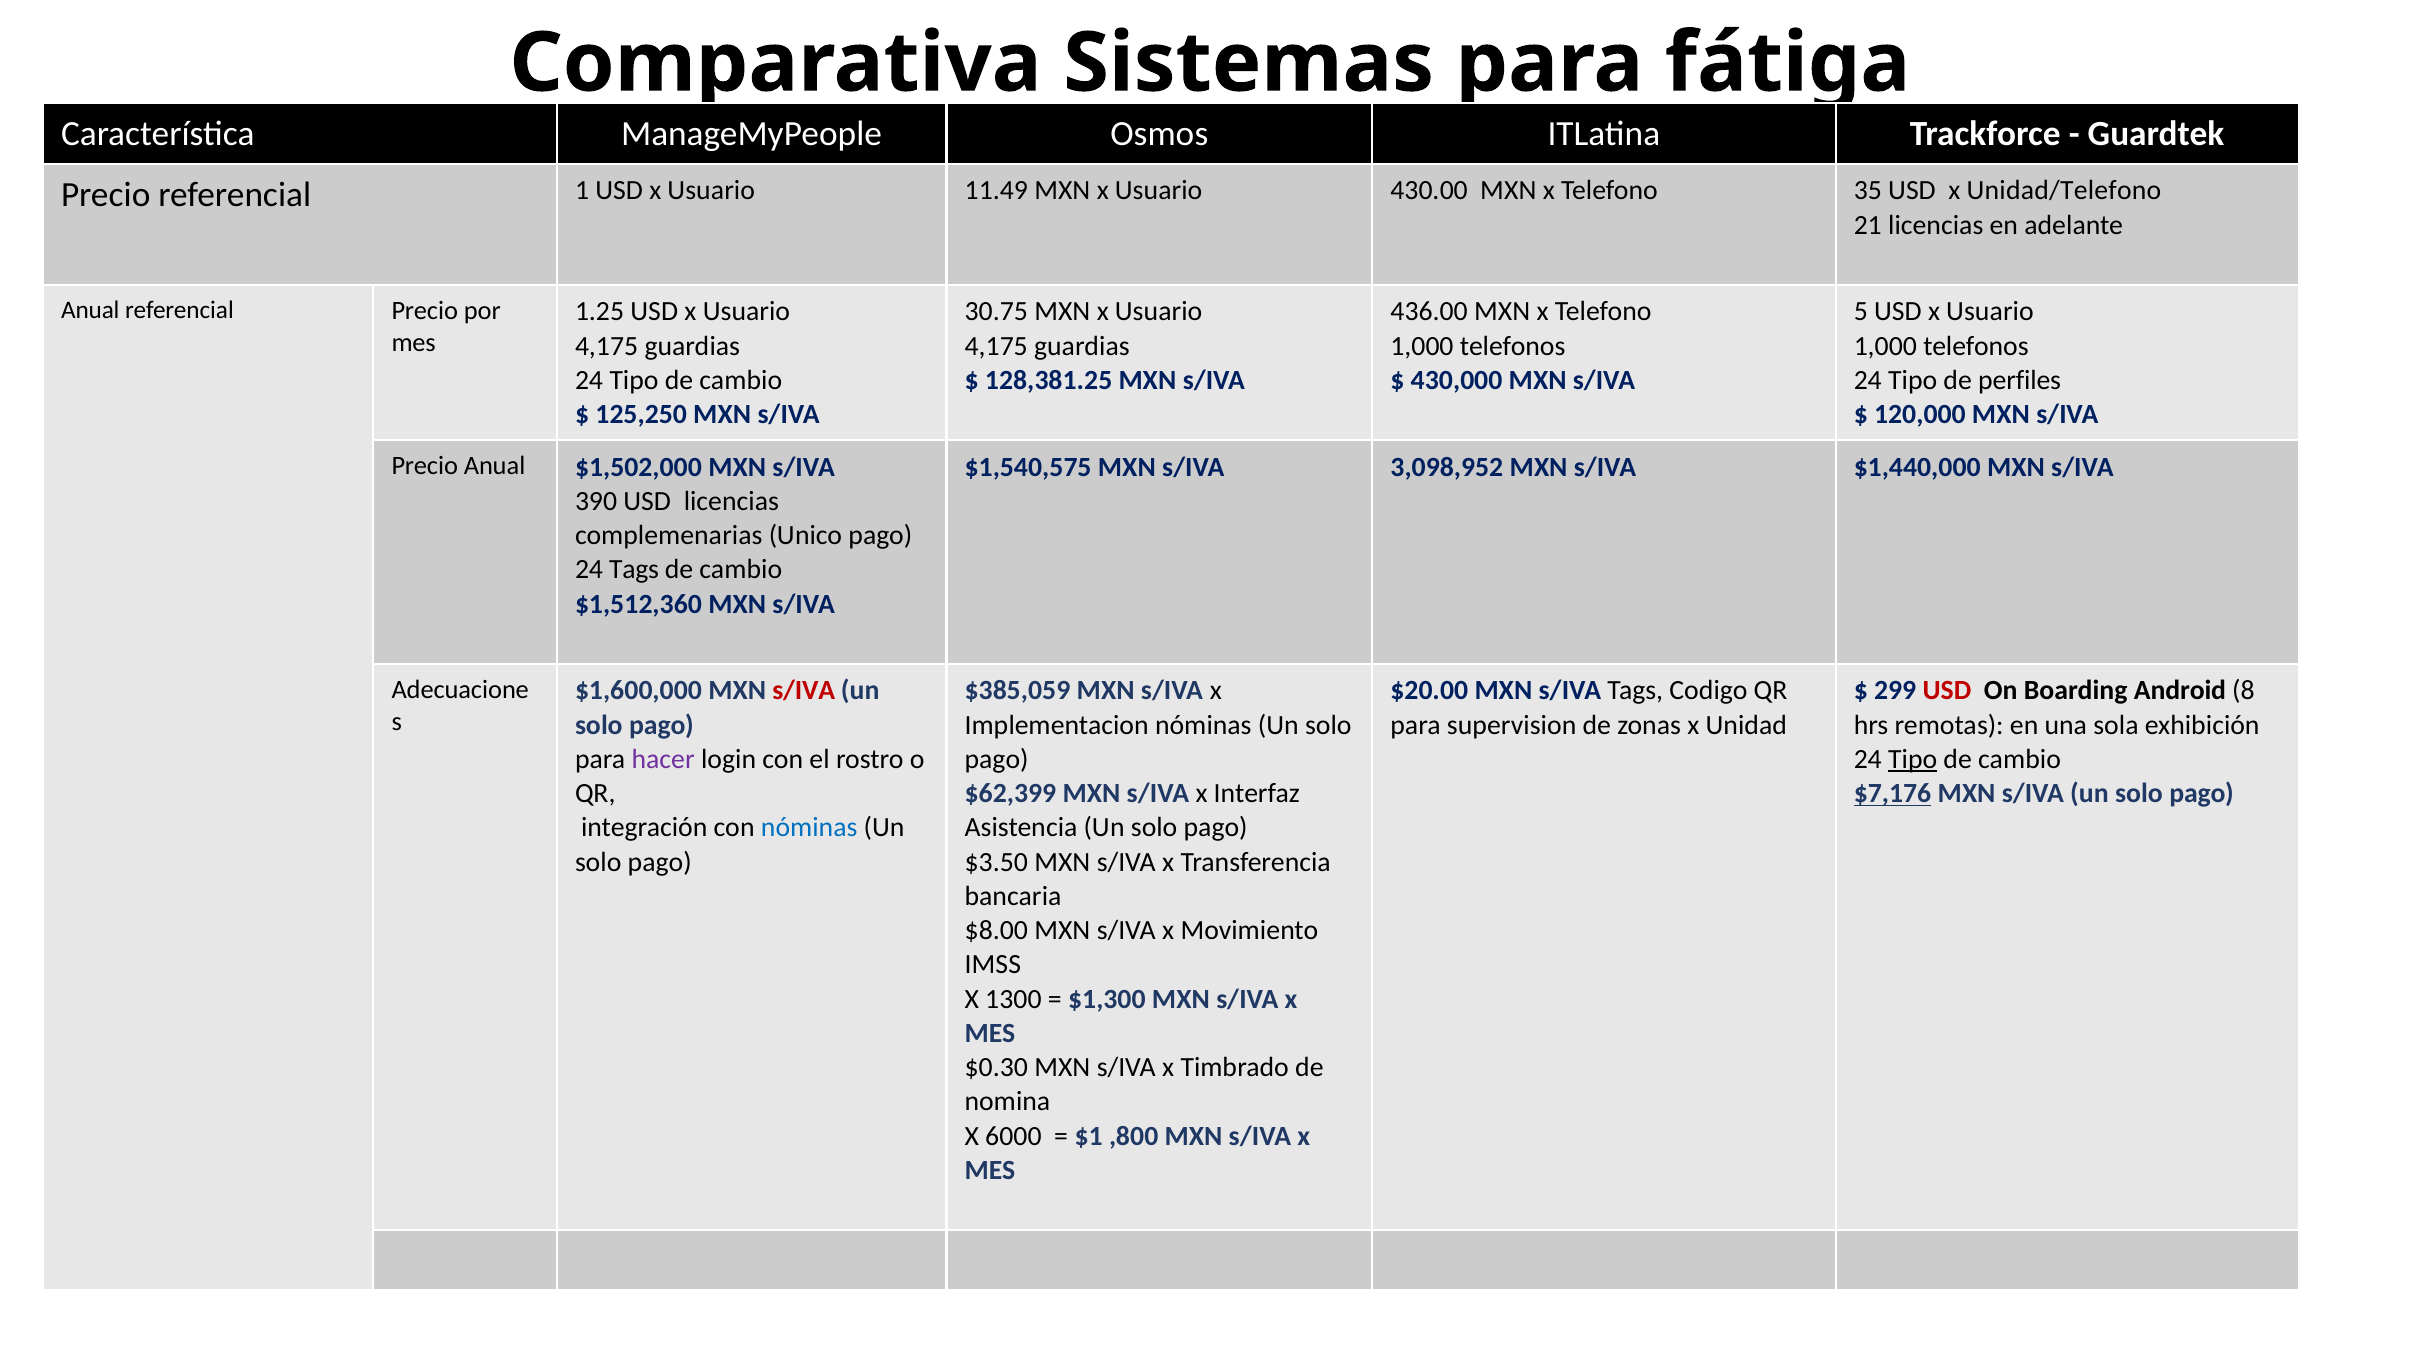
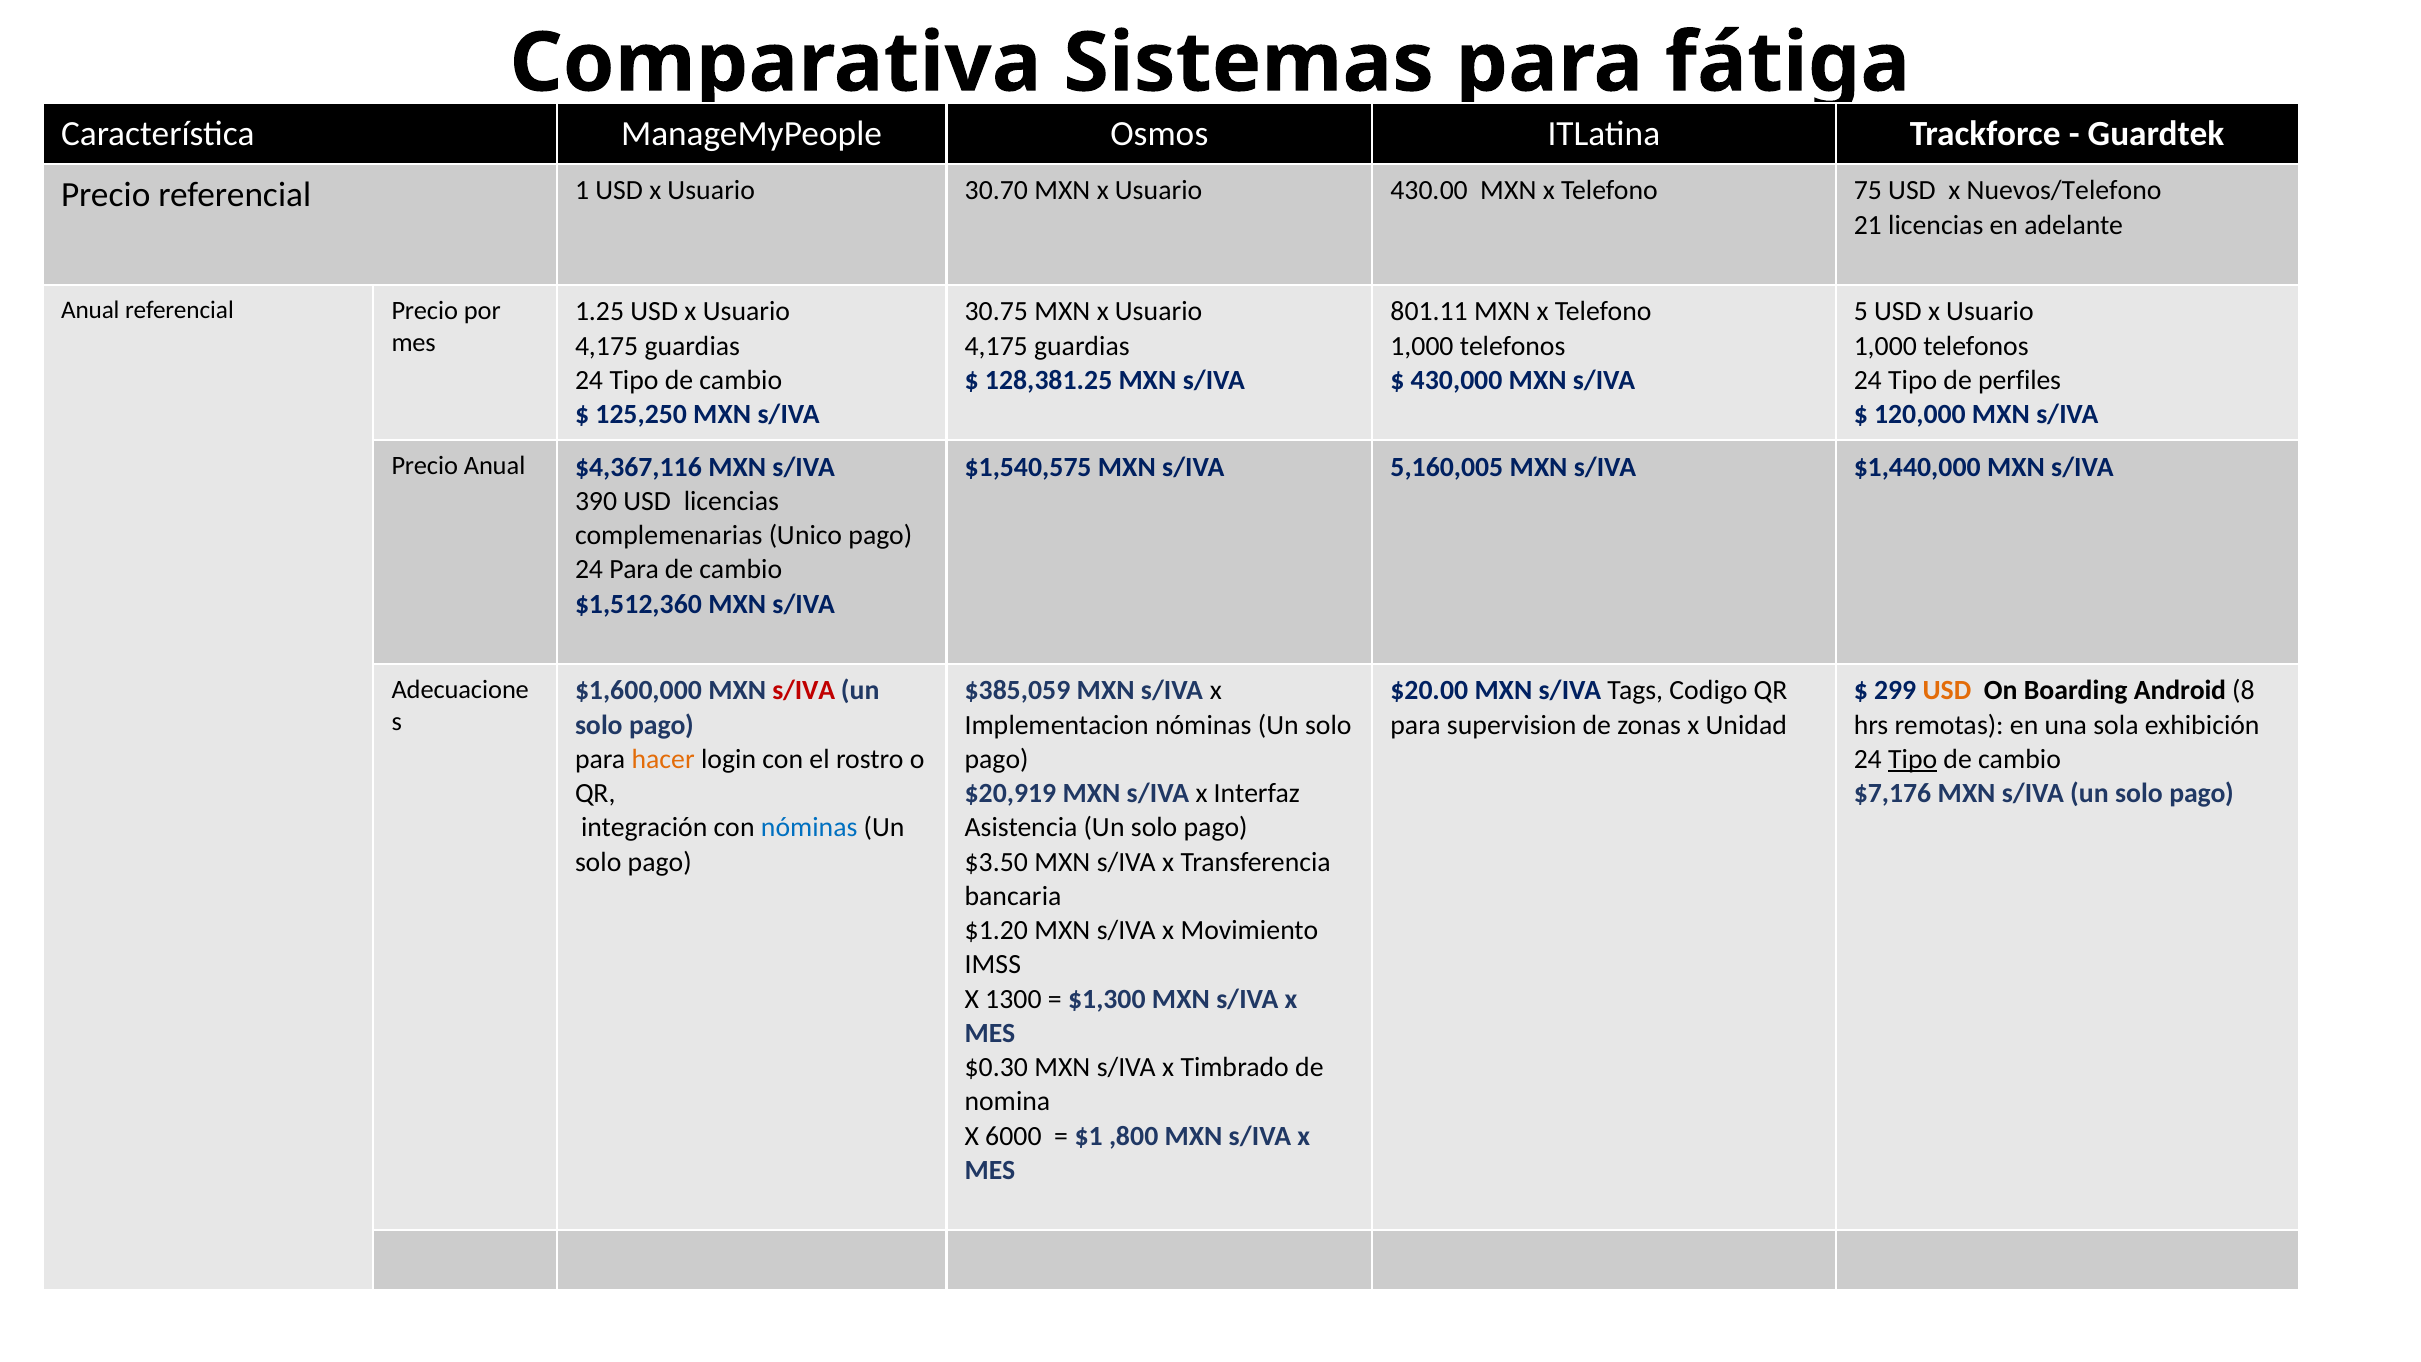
11.49: 11.49 -> 30.70
35: 35 -> 75
Unidad/Telefono: Unidad/Telefono -> Nuevos/Telefono
436.00: 436.00 -> 801.11
$1,502,000: $1,502,000 -> $4,367,116
3,098,952: 3,098,952 -> 5,160,005
24 Tags: Tags -> Para
USD at (1947, 691) colour: red -> orange
hacer colour: purple -> orange
$62,399: $62,399 -> $20,919
$7,176 underline: present -> none
$8.00: $8.00 -> $1.20
